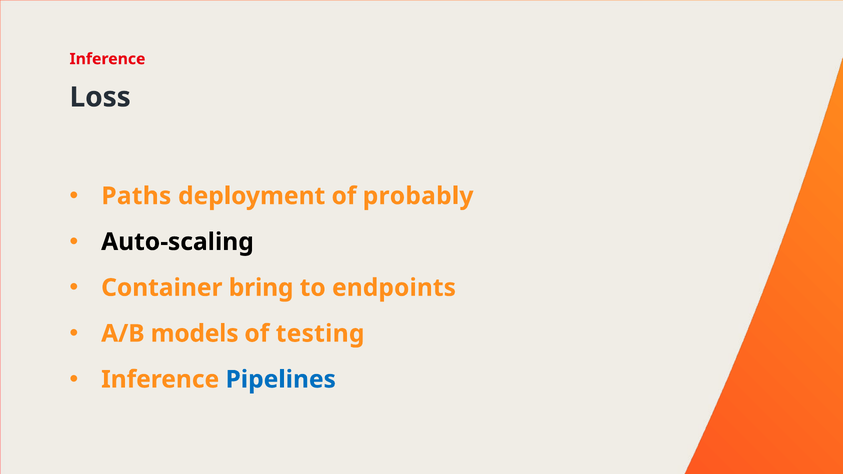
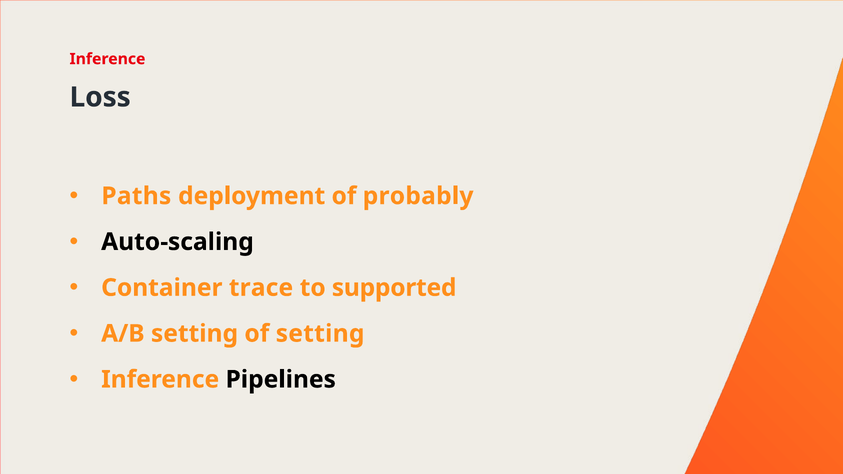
bring: bring -> trace
endpoints: endpoints -> supported
A/B models: models -> setting
of testing: testing -> setting
Pipelines colour: blue -> black
